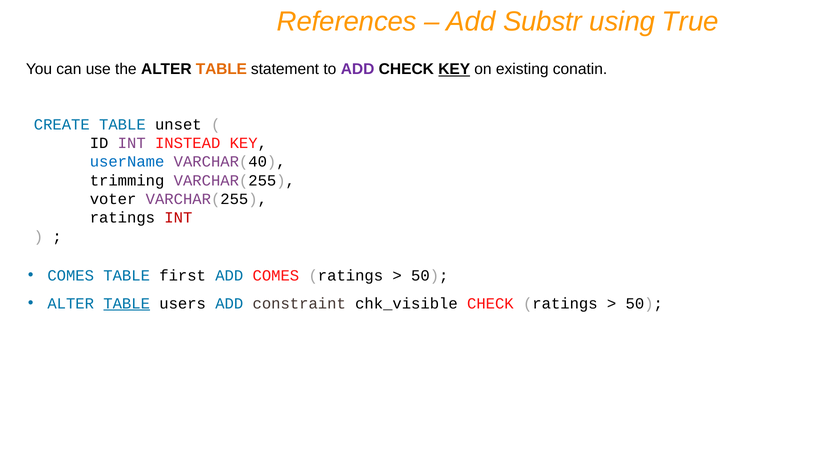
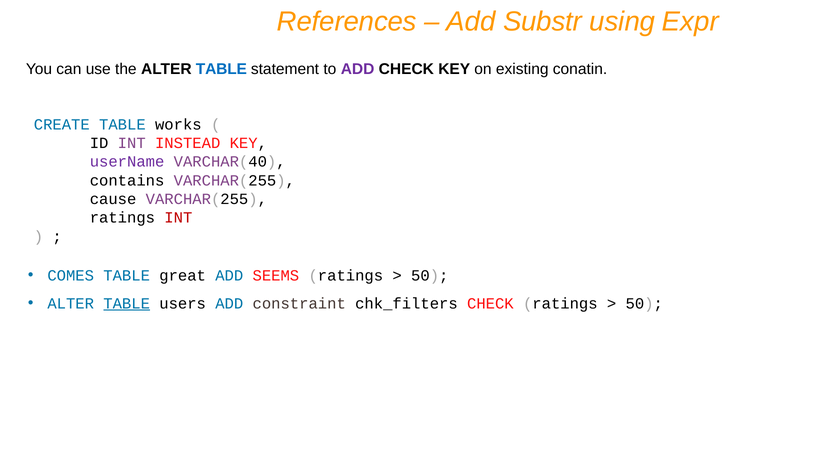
True: True -> Expr
TABLE at (221, 69) colour: orange -> blue
KEY at (454, 69) underline: present -> none
unset: unset -> works
userName colour: blue -> purple
trimming: trimming -> contains
voter: voter -> cause
first: first -> great
ADD COMES: COMES -> SEEMS
chk_visible: chk_visible -> chk_filters
